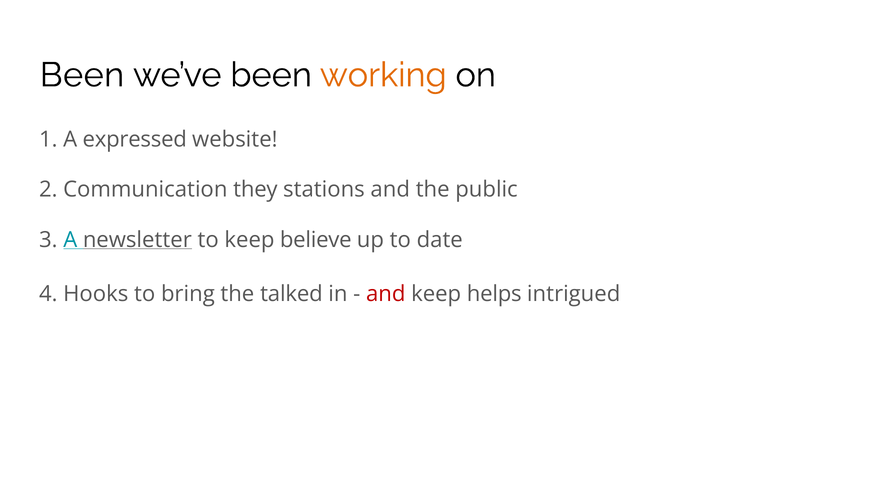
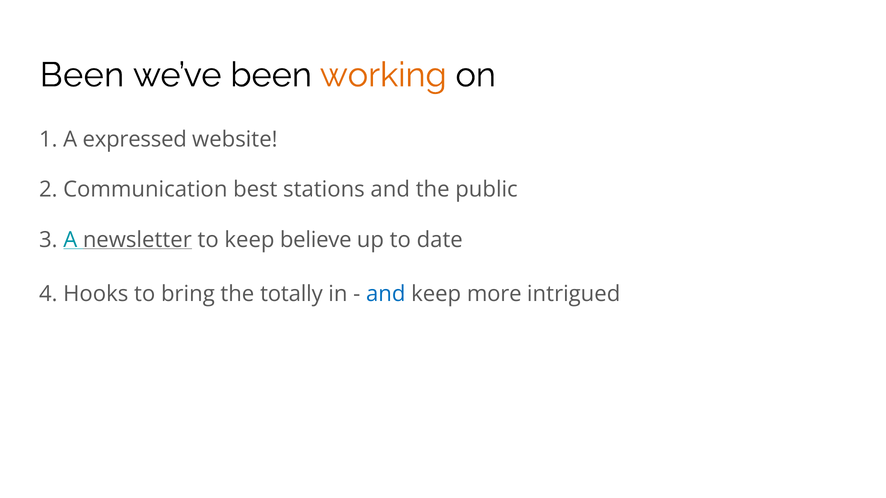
they: they -> best
talked: talked -> totally
and at (386, 294) colour: red -> blue
helps: helps -> more
